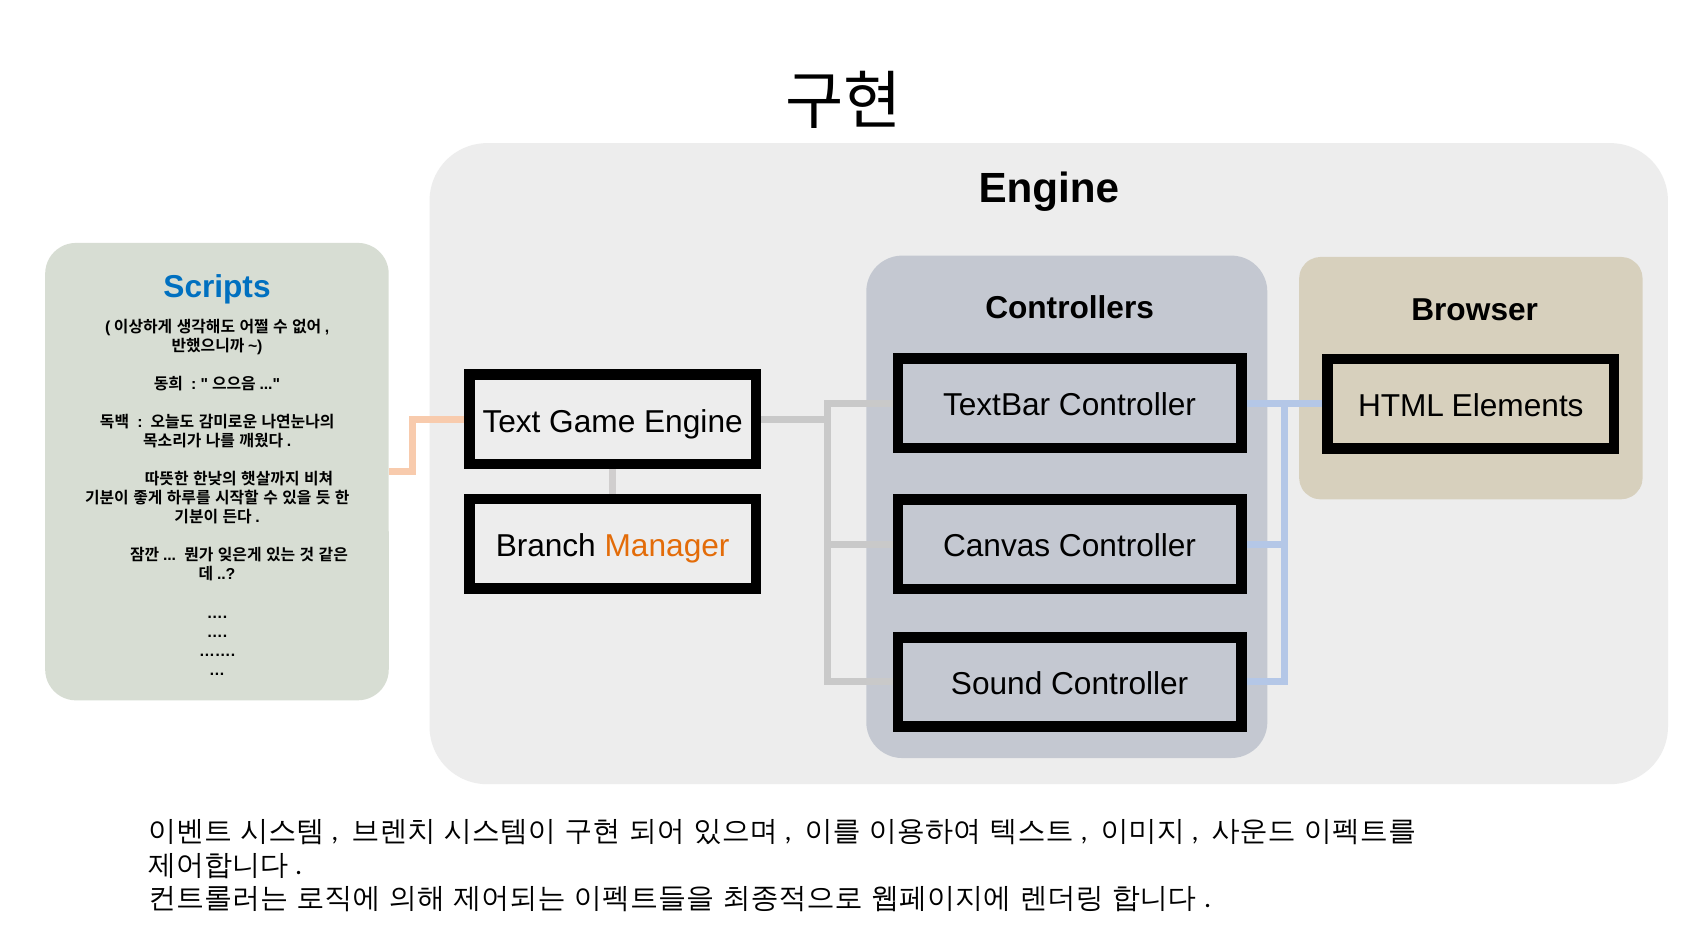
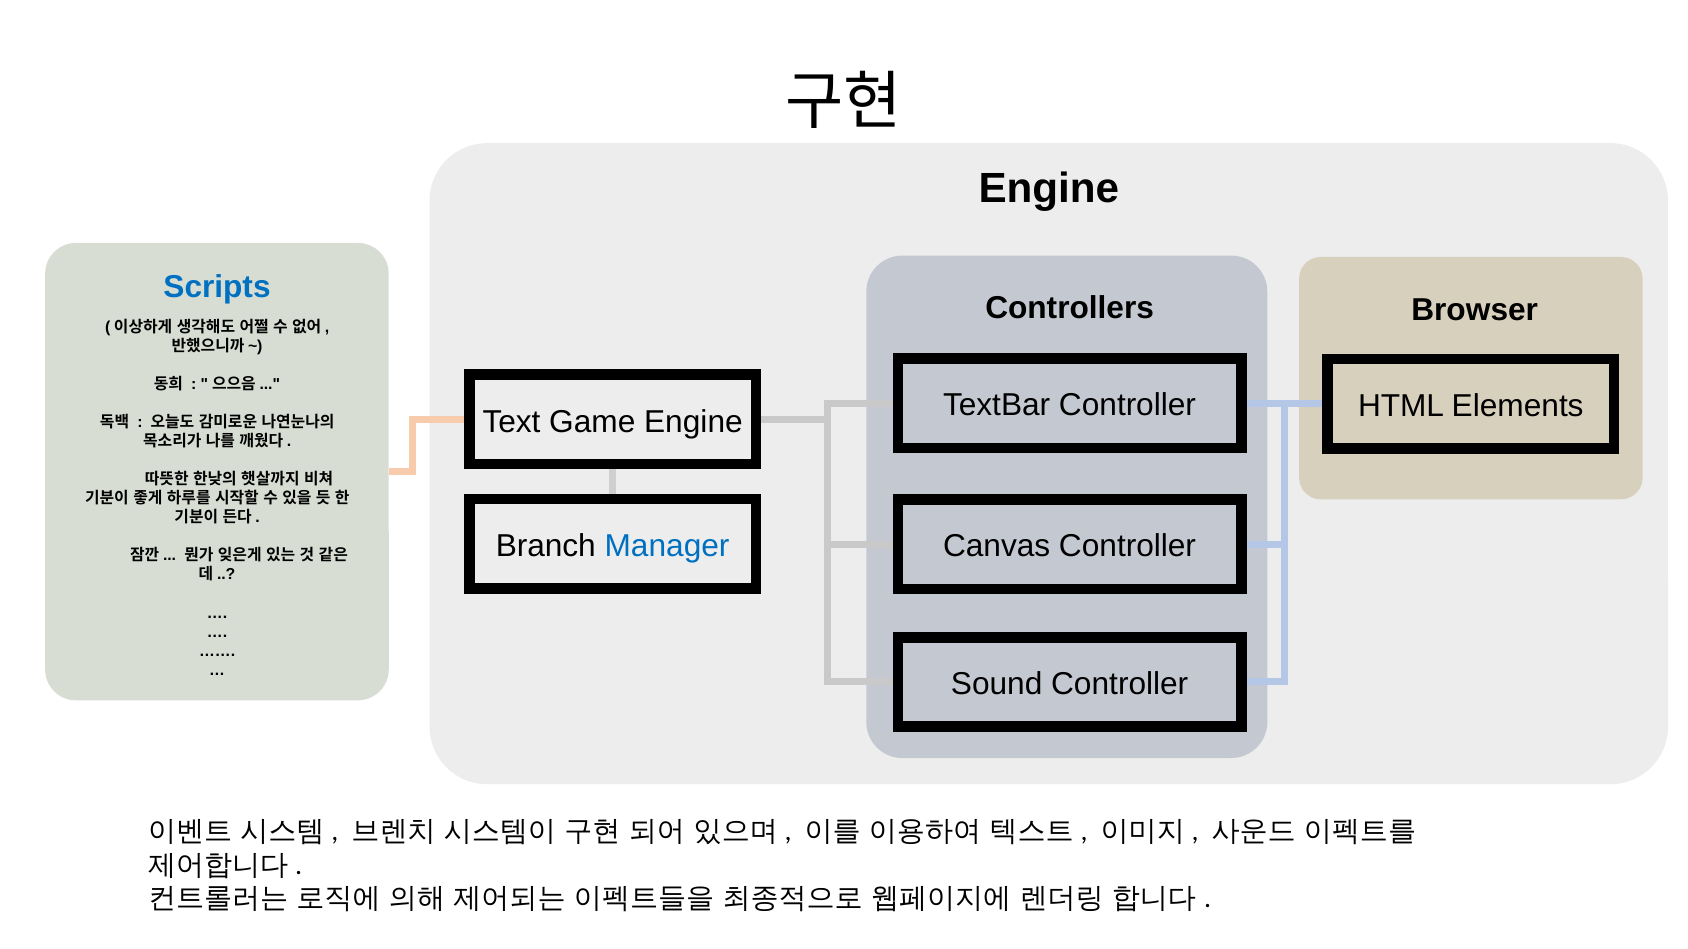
Manager colour: orange -> blue
